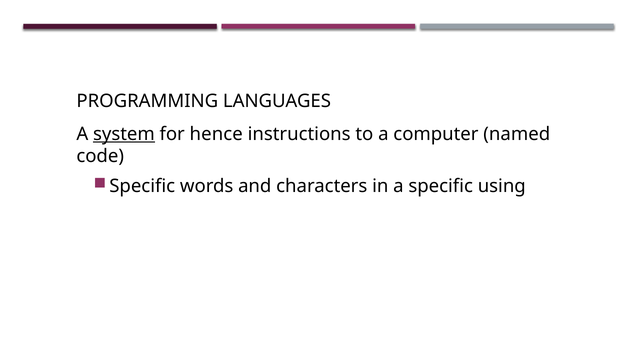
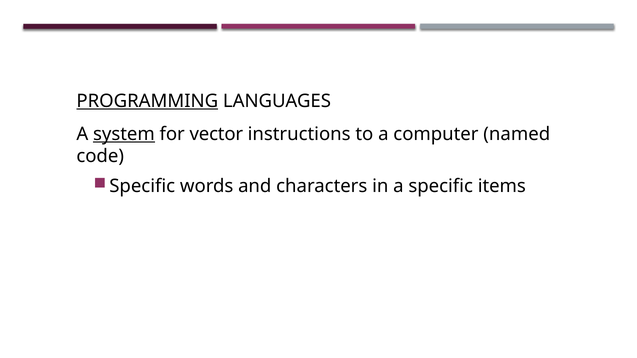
PROGRAMMING underline: none -> present
hence: hence -> vector
using: using -> items
